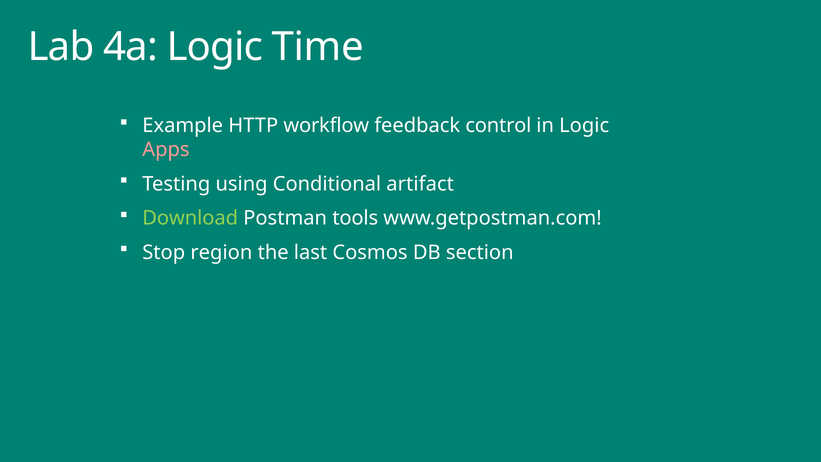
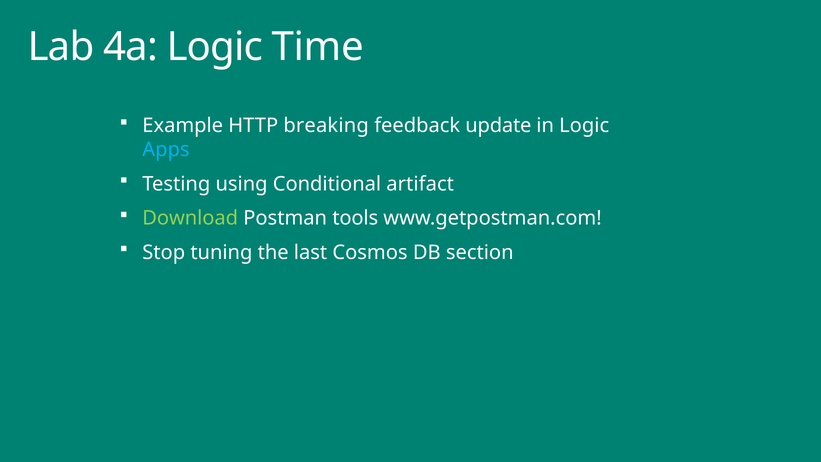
workflow: workflow -> breaking
control: control -> update
Apps colour: pink -> light blue
region: region -> tuning
